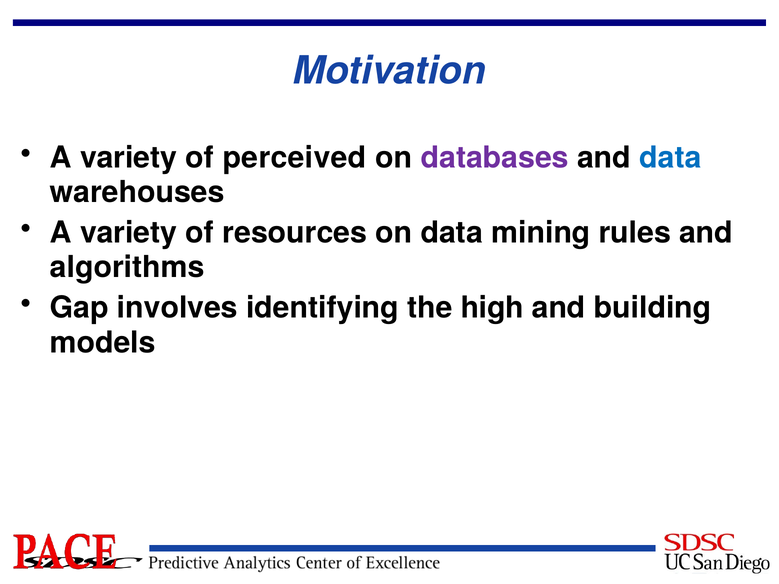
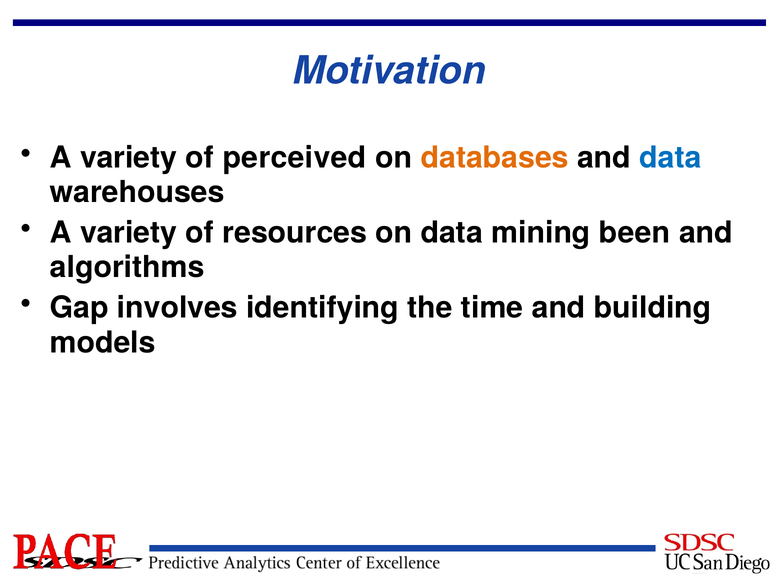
databases colour: purple -> orange
rules: rules -> been
high: high -> time
